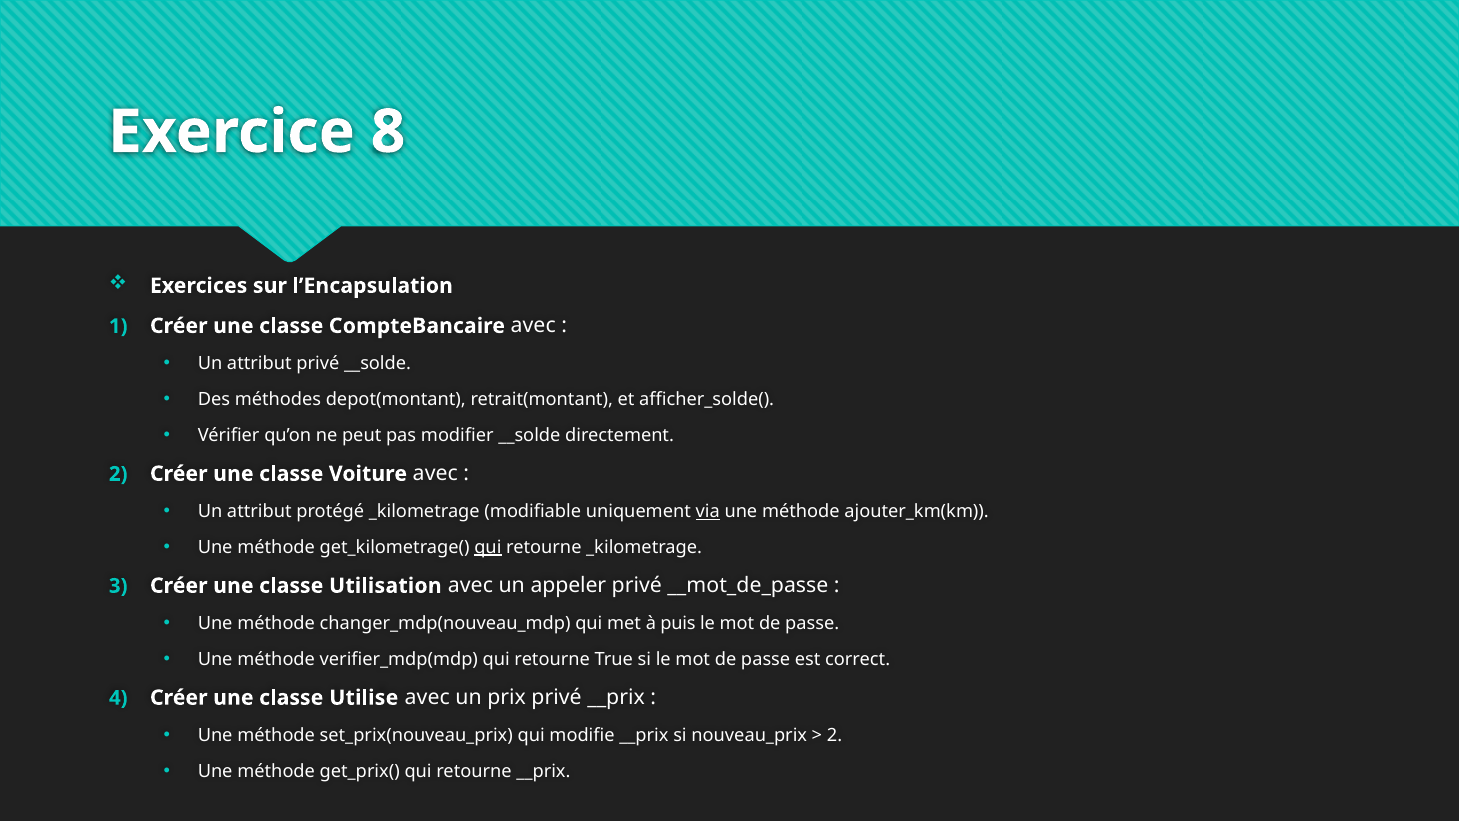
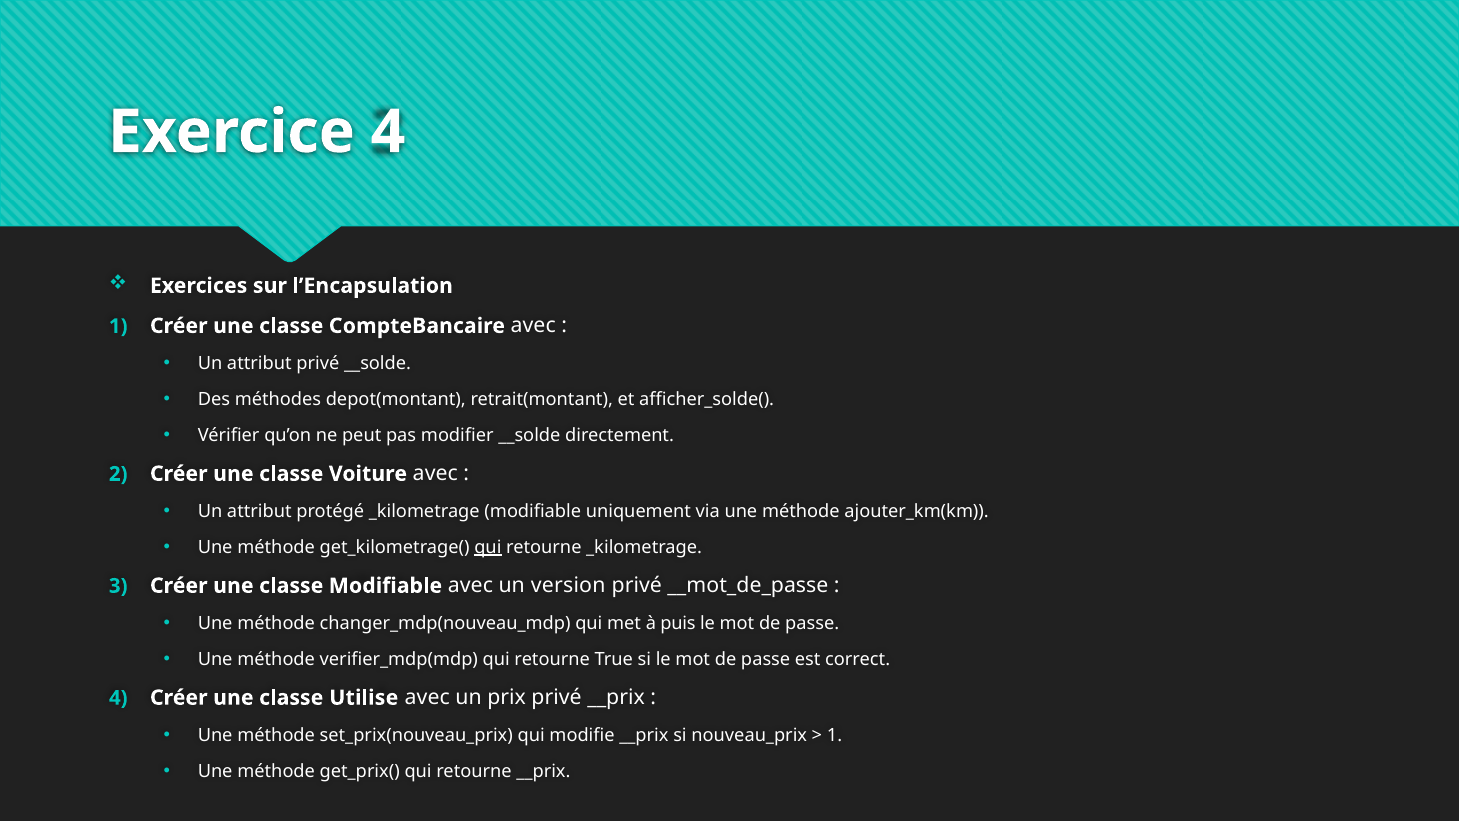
Exercice 8: 8 -> 4
via underline: present -> none
classe Utilisation: Utilisation -> Modifiable
appeler: appeler -> version
2 at (835, 735): 2 -> 1
